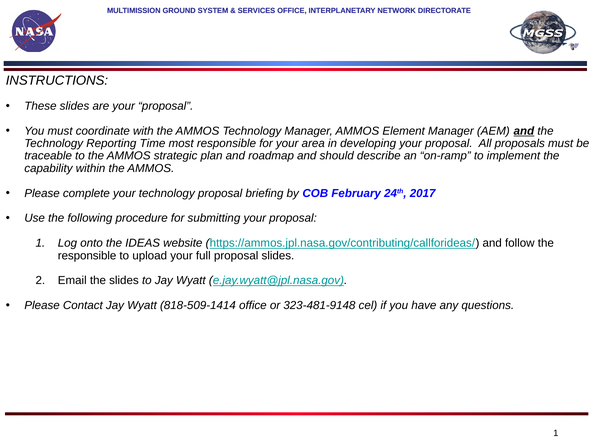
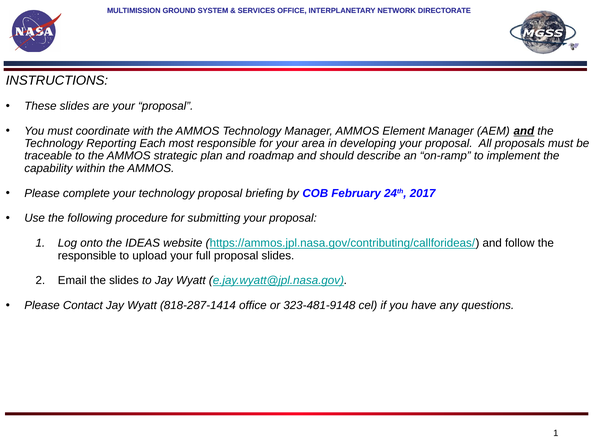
Time: Time -> Each
818-509-1414: 818-509-1414 -> 818-287-1414
